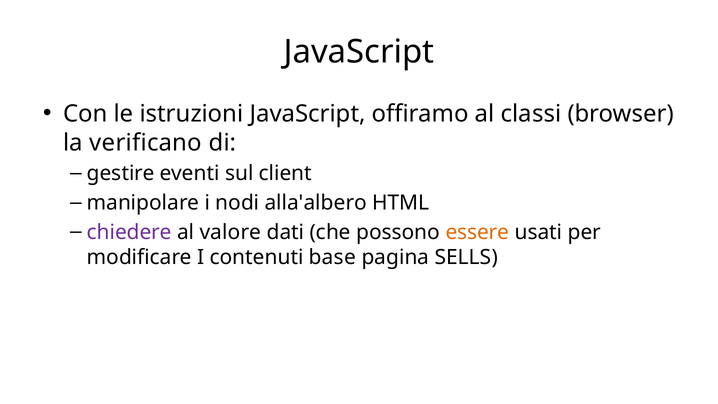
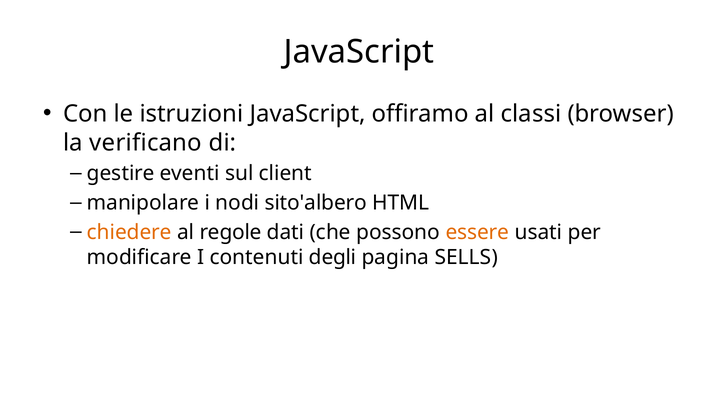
alla'albero: alla'albero -> sito'albero
chiedere colour: purple -> orange
valore: valore -> regole
base: base -> degli
